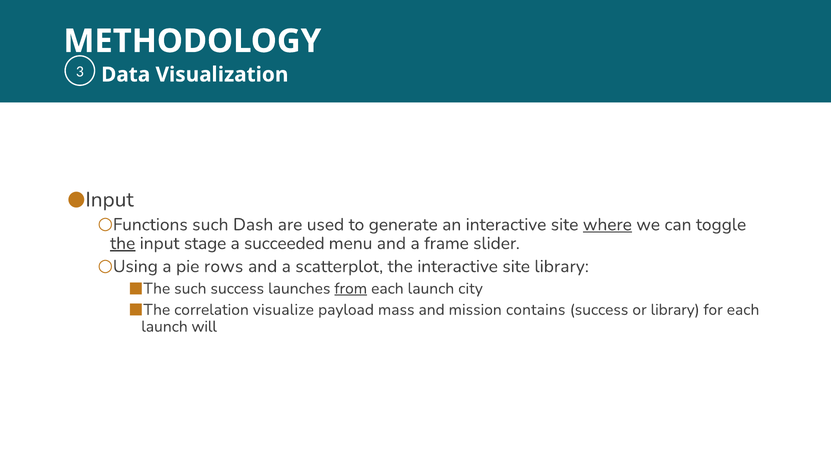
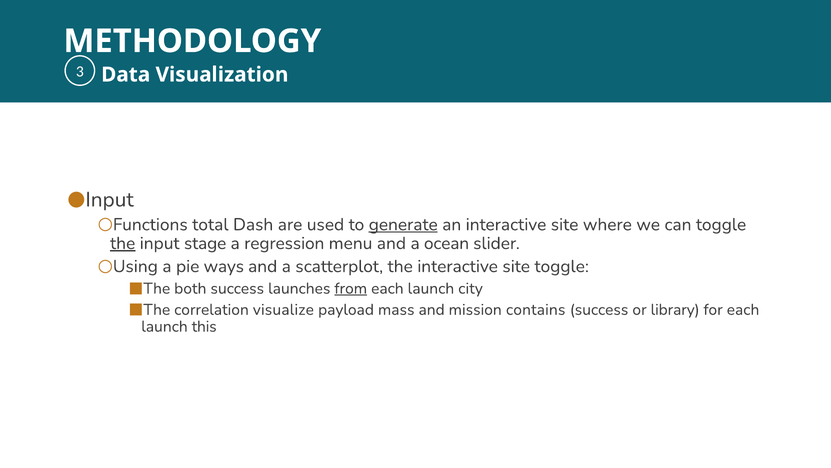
such at (210, 224): such -> total
generate underline: none -> present
where underline: present -> none
succeeded: succeeded -> regression
frame: frame -> ocean
rows: rows -> ways
site library: library -> toggle
such at (190, 288): such -> both
will: will -> this
